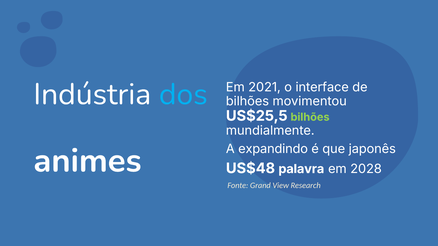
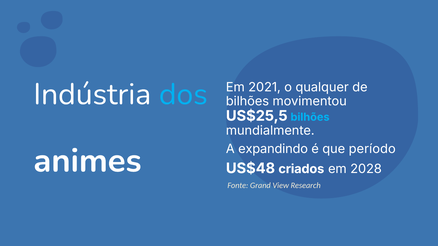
interface: interface -> qualquer
bilhões at (310, 117) colour: light green -> light blue
japonês: japonês -> período
palavra: palavra -> criados
